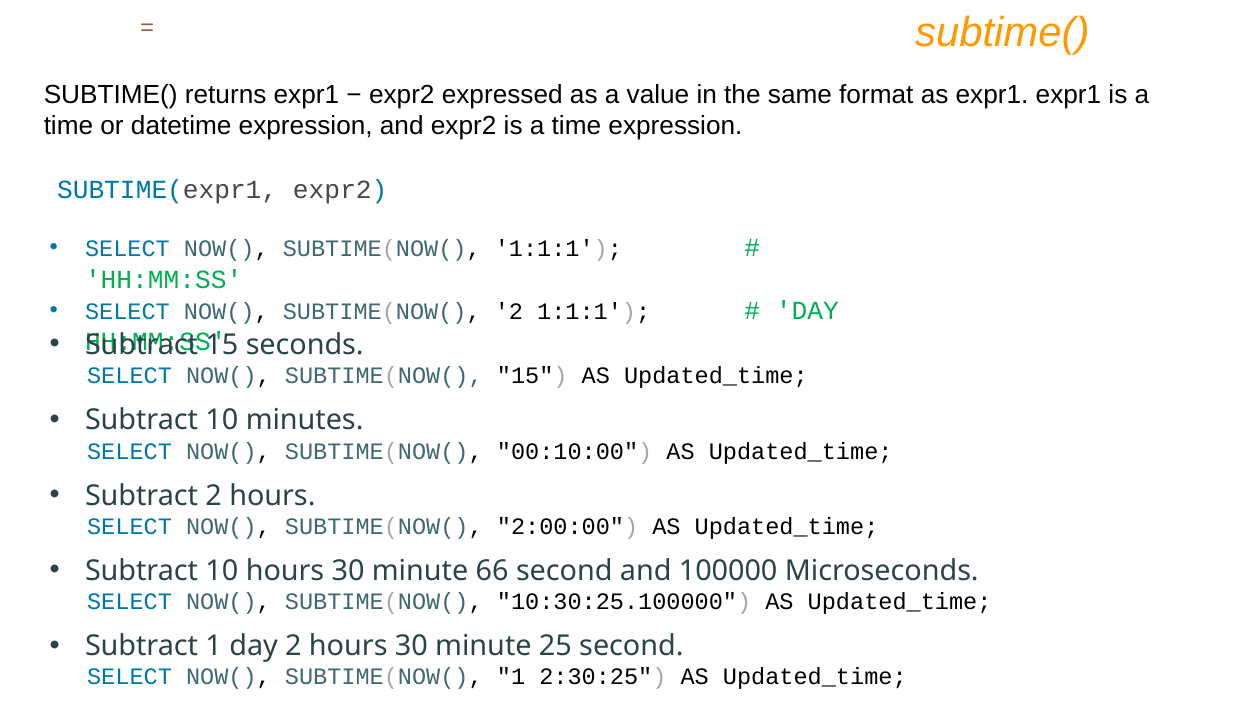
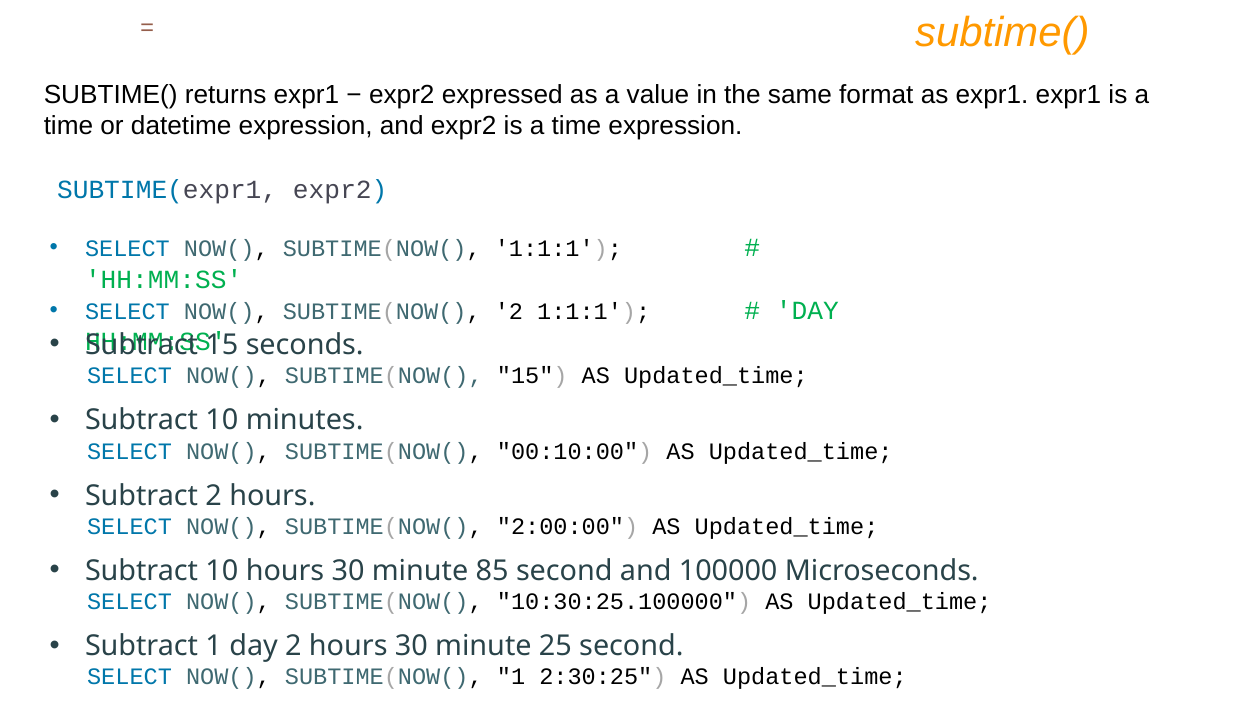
66: 66 -> 85
